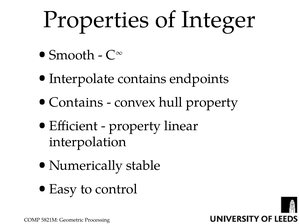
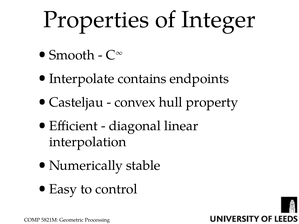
Contains at (76, 102): Contains -> Casteljau
property at (135, 126): property -> diagonal
